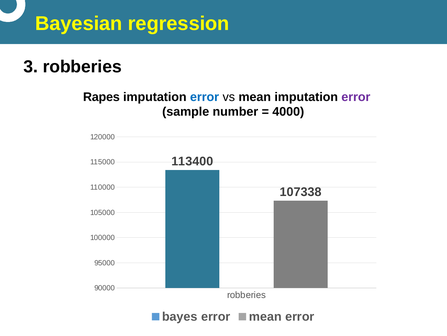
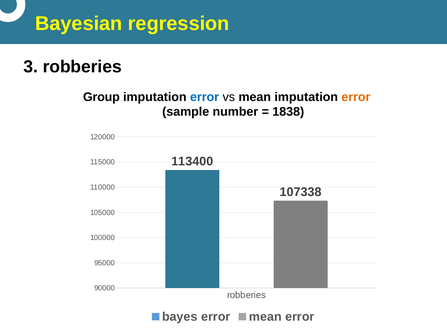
Rapes: Rapes -> Group
error at (356, 97) colour: purple -> orange
4000: 4000 -> 1838
